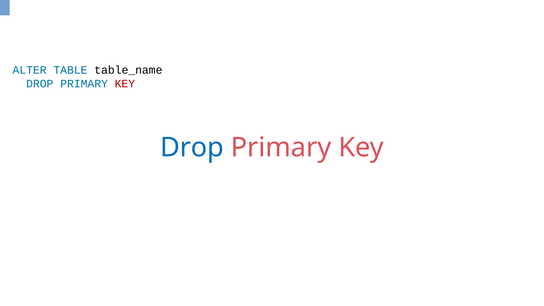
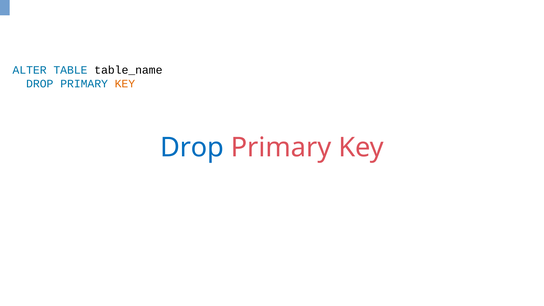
KEY at (125, 84) colour: red -> orange
